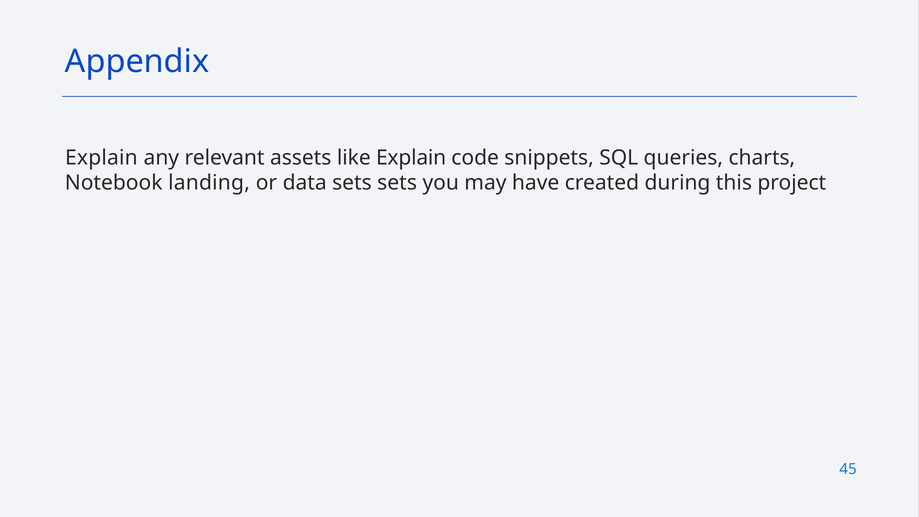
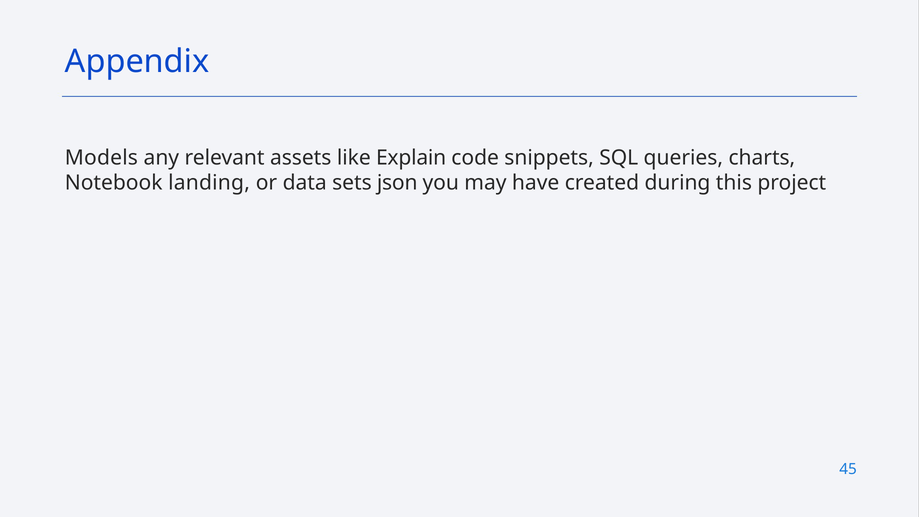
Explain at (101, 158): Explain -> Models
sets sets: sets -> json
